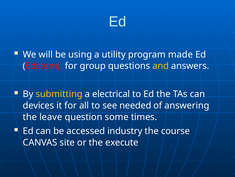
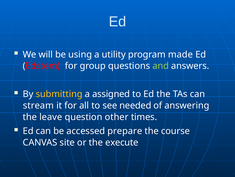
and colour: yellow -> light green
electrical: electrical -> assigned
devices: devices -> stream
some: some -> other
industry: industry -> prepare
